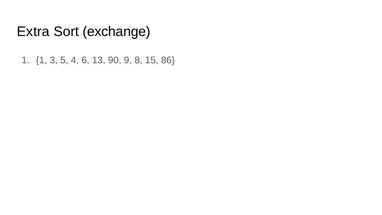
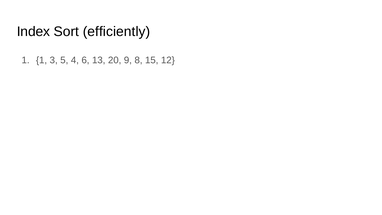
Extra: Extra -> Index
exchange: exchange -> efficiently
90: 90 -> 20
86: 86 -> 12
